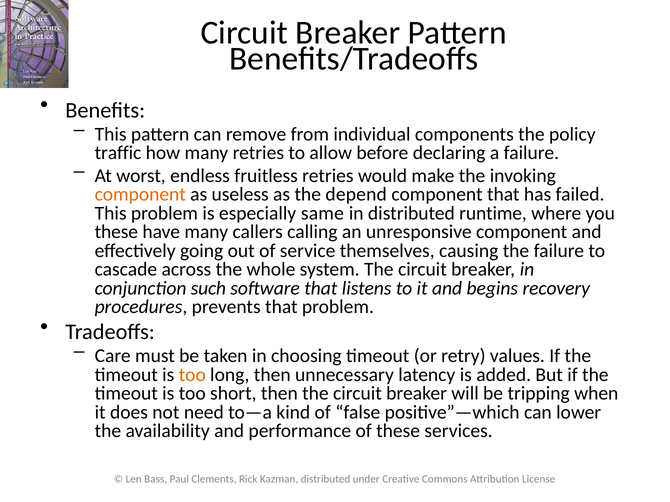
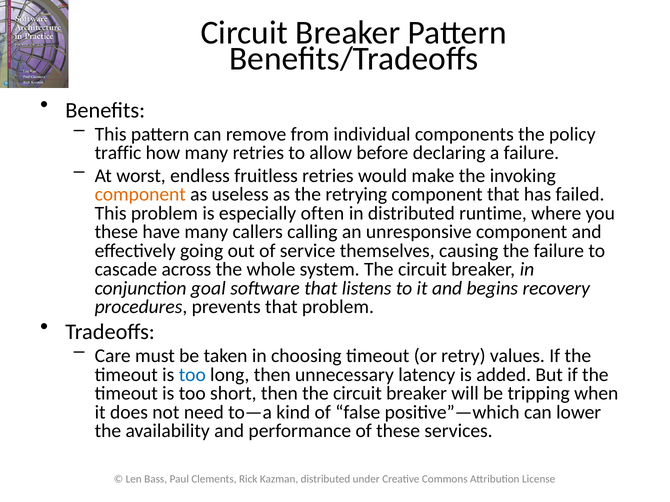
depend: depend -> retrying
same: same -> often
such: such -> goal
too at (192, 375) colour: orange -> blue
